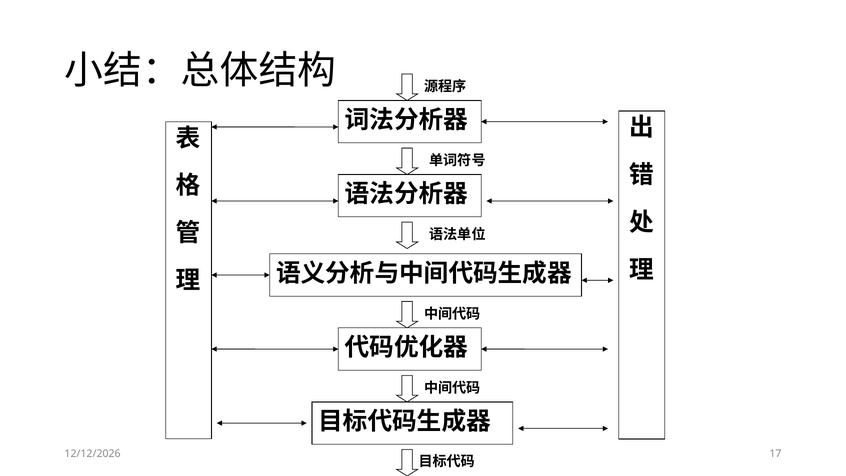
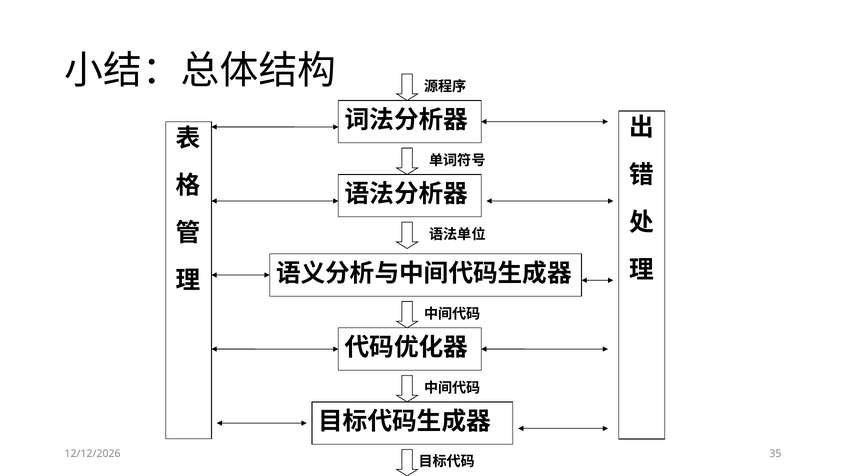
17: 17 -> 35
